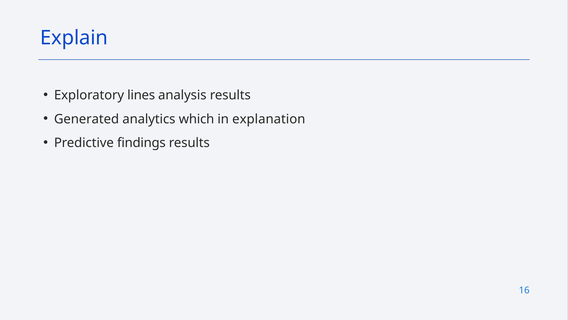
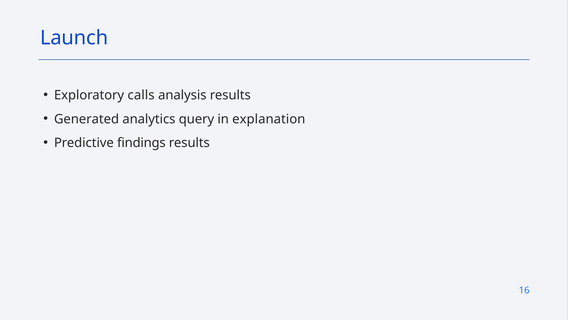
Explain: Explain -> Launch
lines: lines -> calls
which: which -> query
